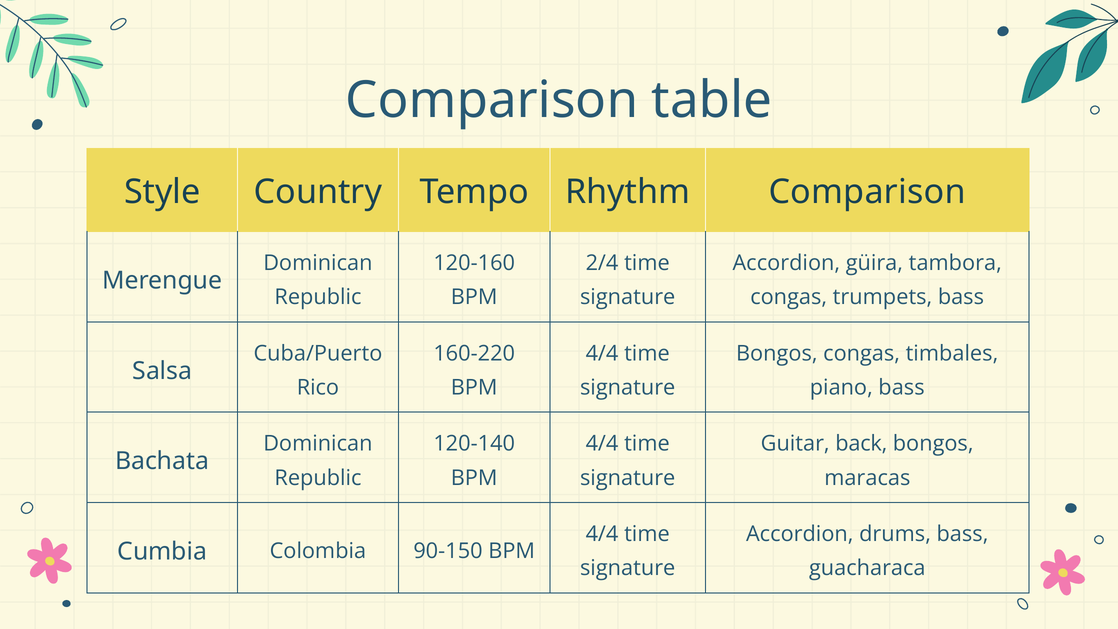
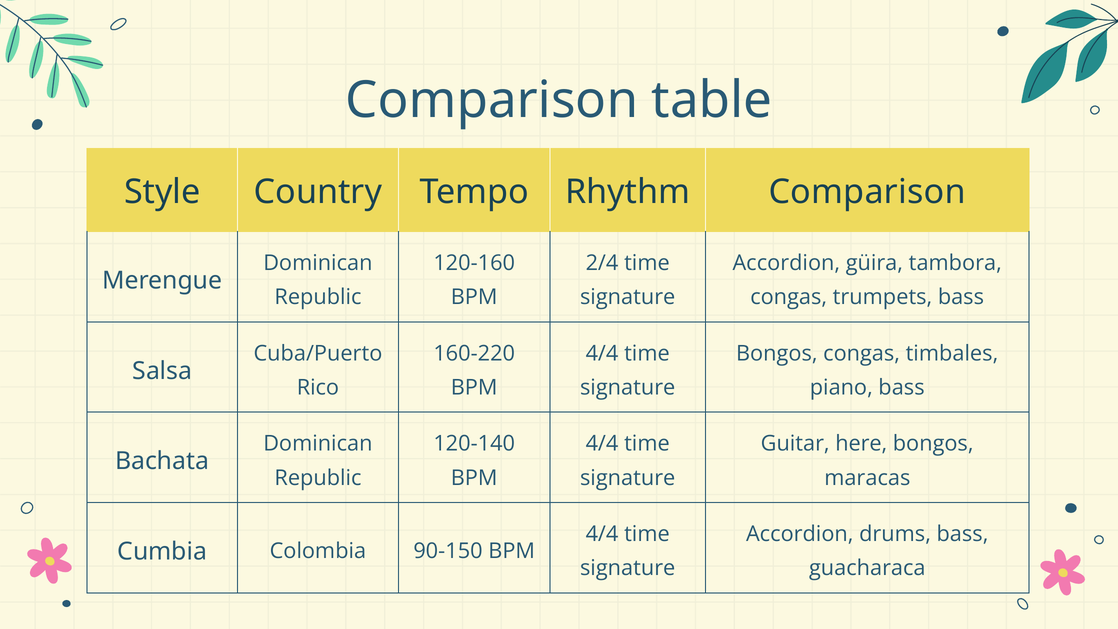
back: back -> here
